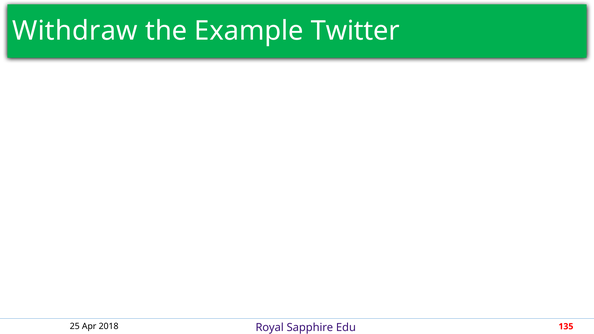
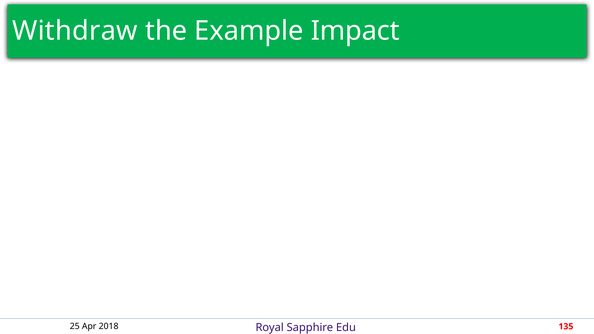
Twitter: Twitter -> Impact
